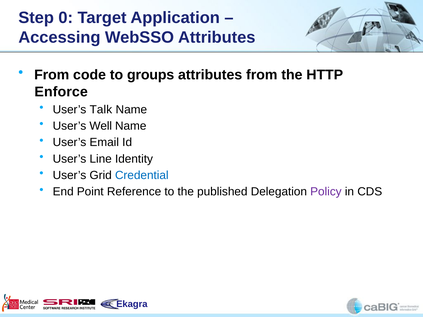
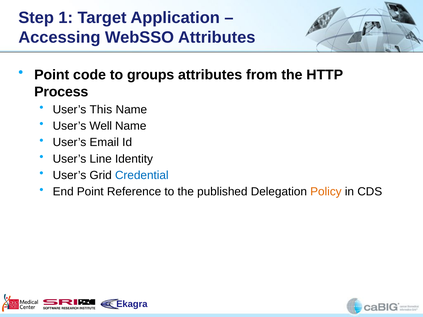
0: 0 -> 1
From at (52, 75): From -> Point
Enforce: Enforce -> Process
Talk: Talk -> This
Policy colour: purple -> orange
